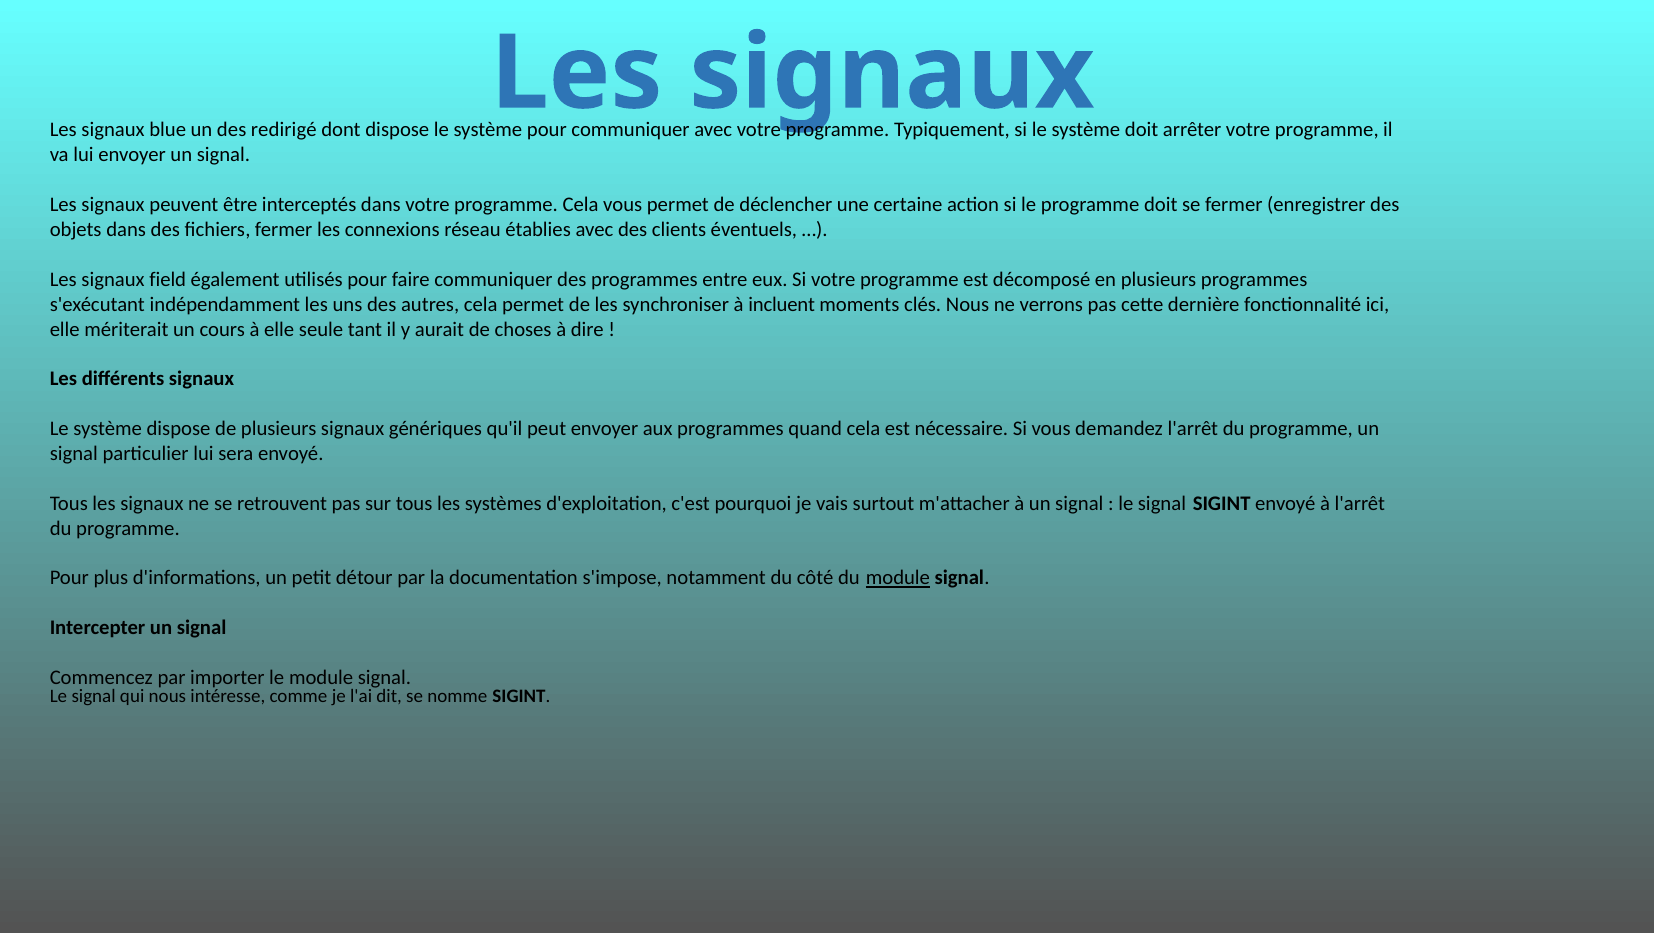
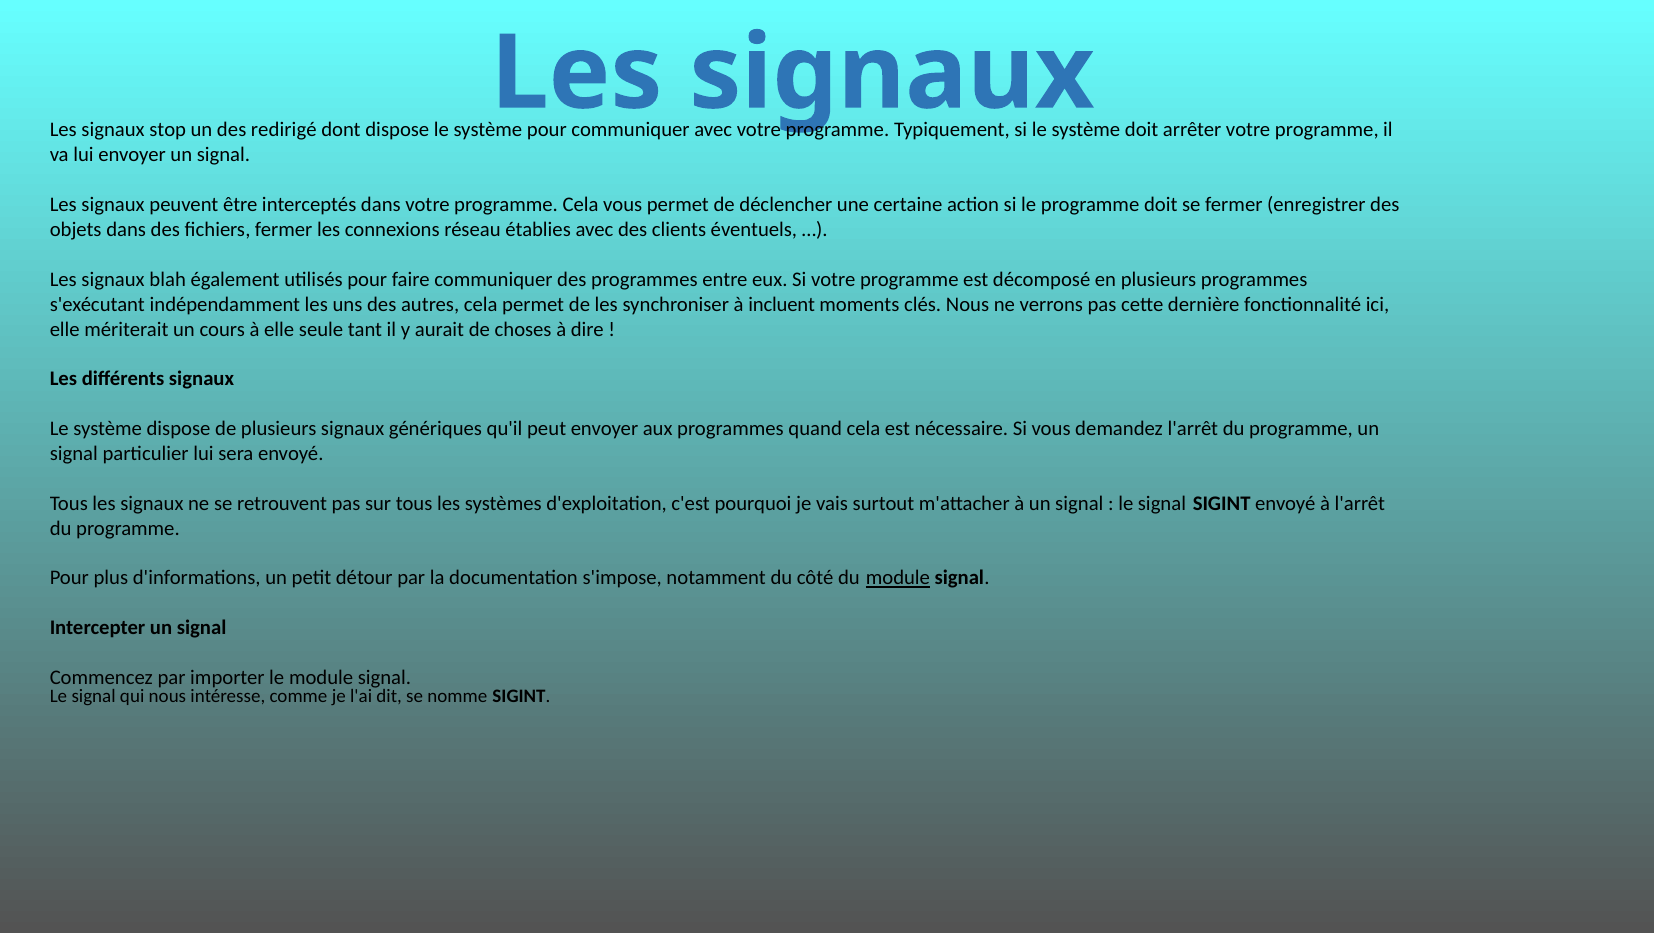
blue: blue -> stop
field: field -> blah
